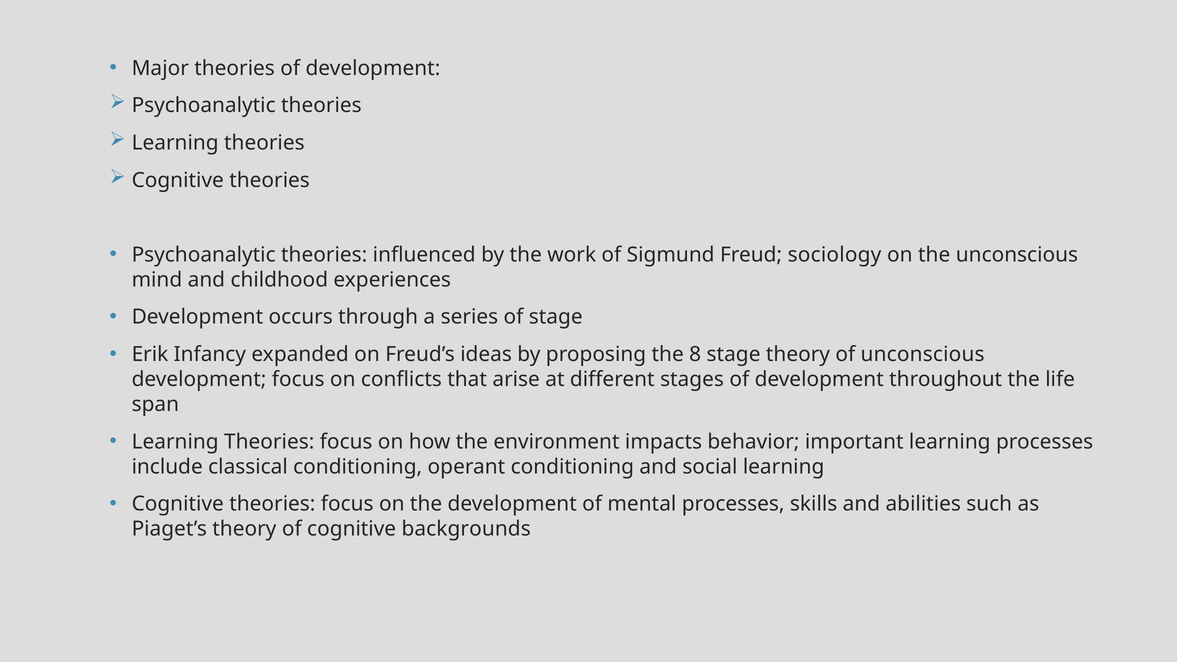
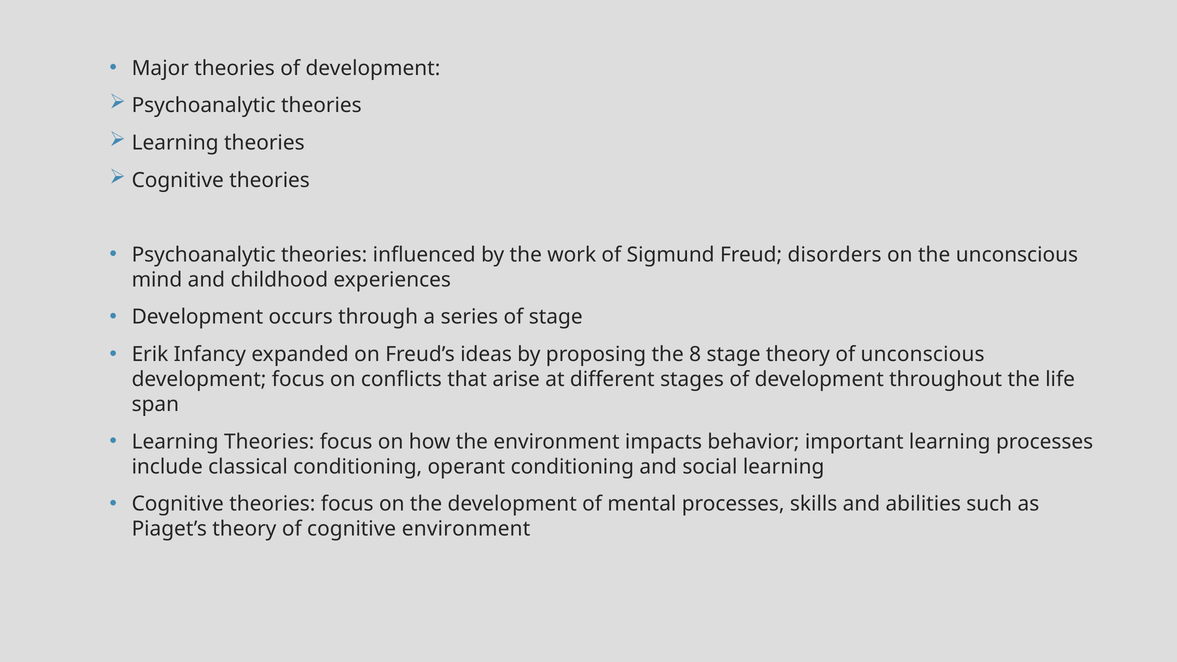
sociology: sociology -> disorders
cognitive backgrounds: backgrounds -> environment
